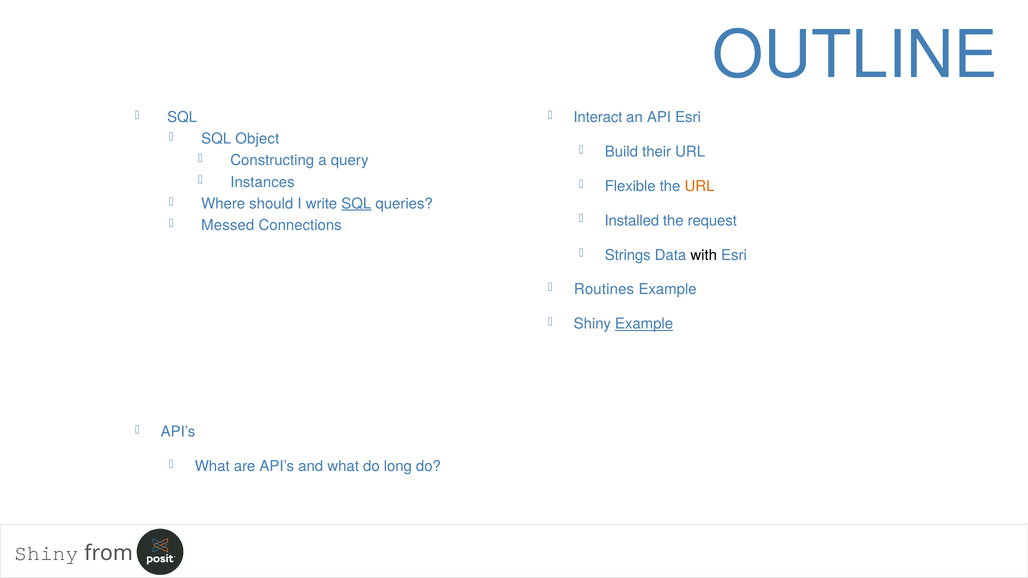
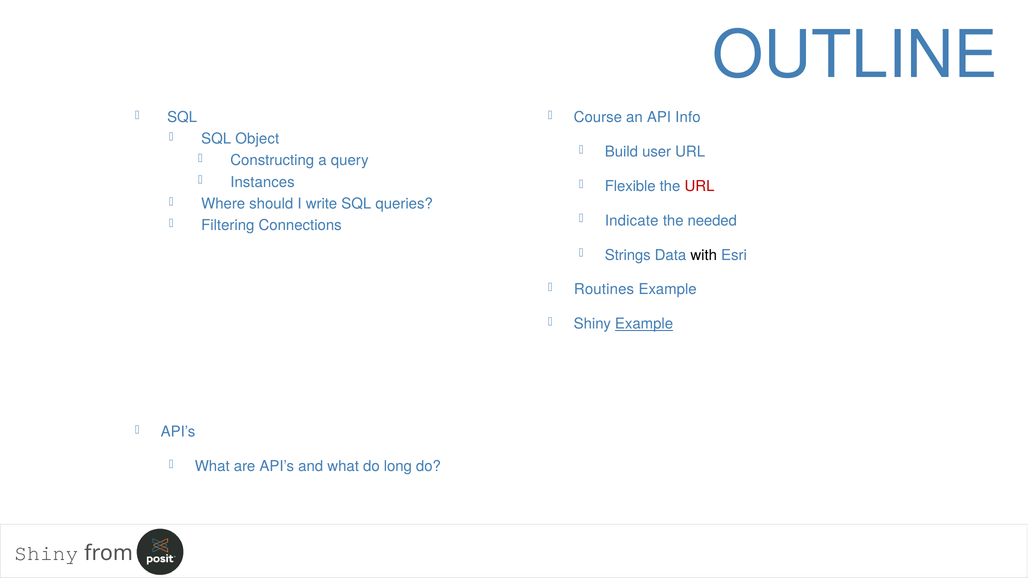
Interact: Interact -> Course
API Esri: Esri -> Info
their: their -> user
URL at (700, 186) colour: orange -> red
SQL at (356, 204) underline: present -> none
Installed: Installed -> Indicate
request: request -> needed
Messed: Messed -> Filtering
